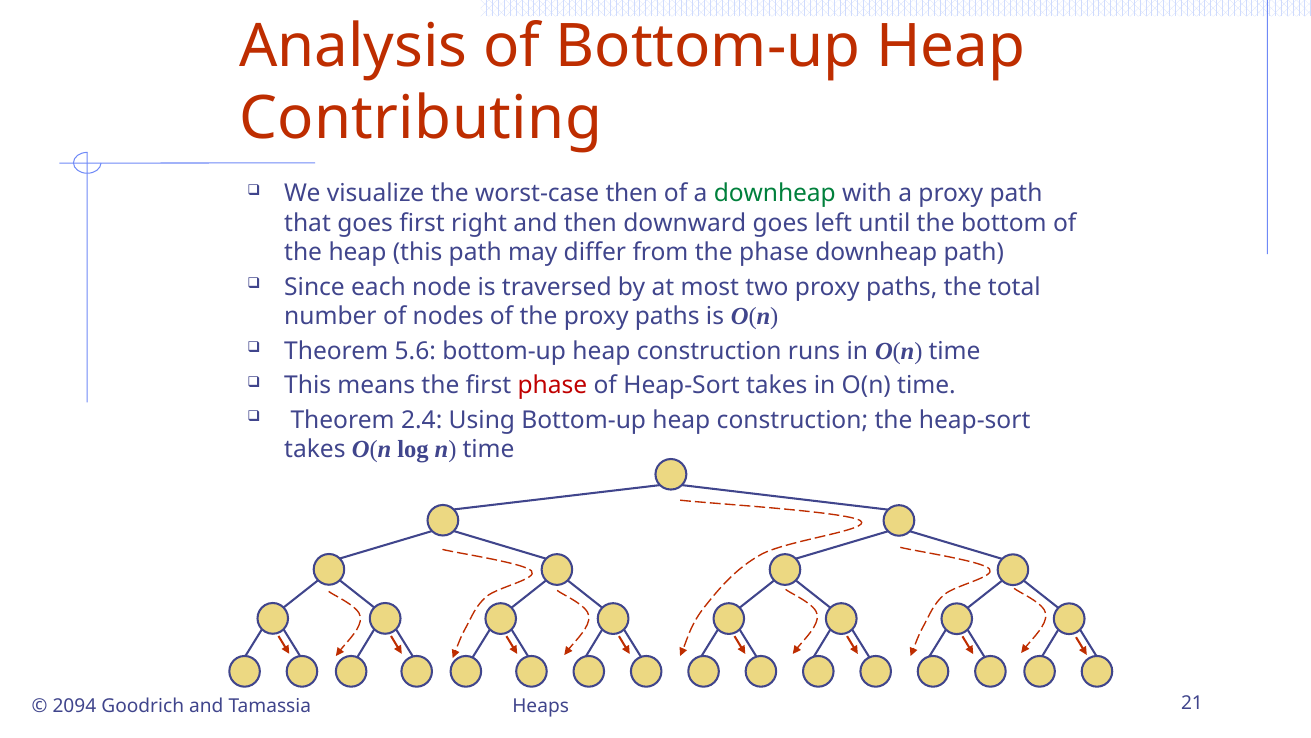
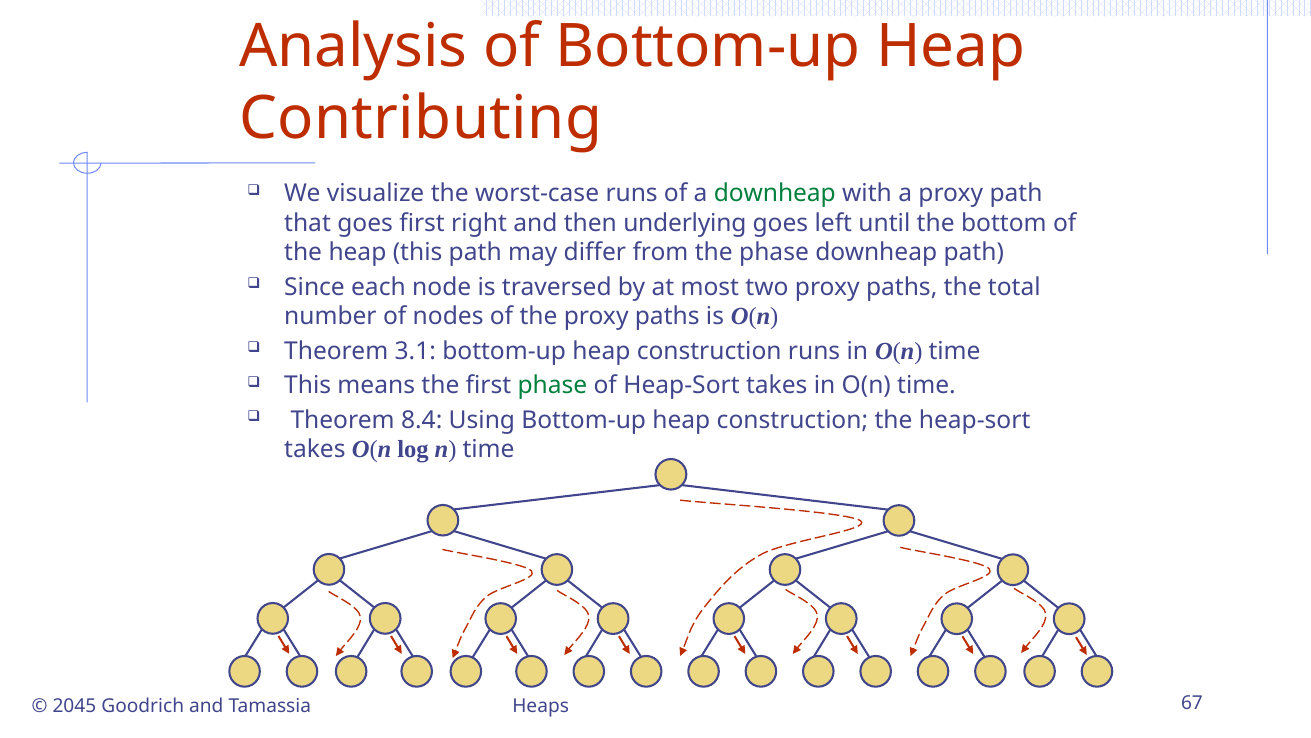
worst-case then: then -> runs
downward: downward -> underlying
5.6: 5.6 -> 3.1
phase at (552, 385) colour: red -> green
2.4: 2.4 -> 8.4
2094: 2094 -> 2045
21: 21 -> 67
